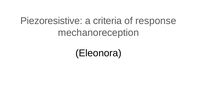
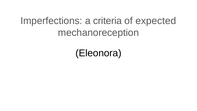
Piezoresistive: Piezoresistive -> Imperfections
response: response -> expected
